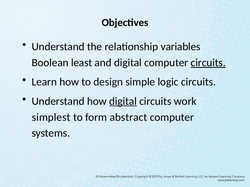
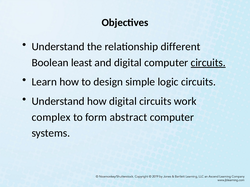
variables: variables -> different
digital at (123, 101) underline: present -> none
simplest: simplest -> complex
